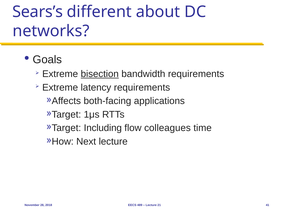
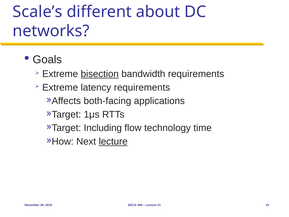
Sears’s: Sears’s -> Scale’s
colleagues: colleagues -> technology
lecture at (113, 141) underline: none -> present
